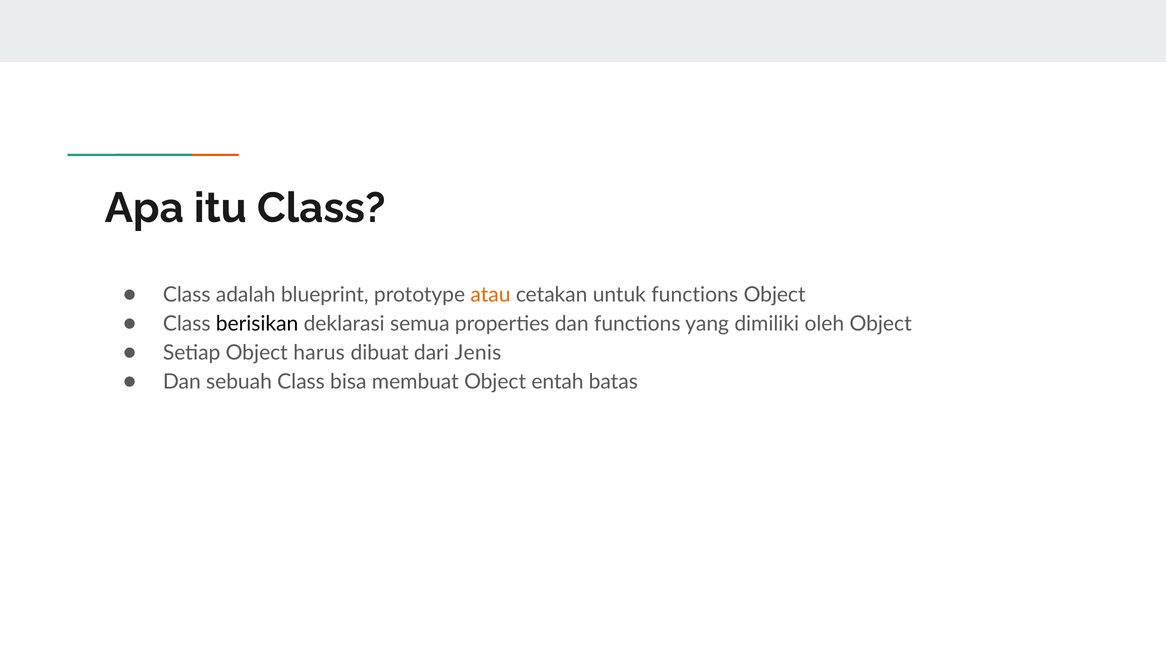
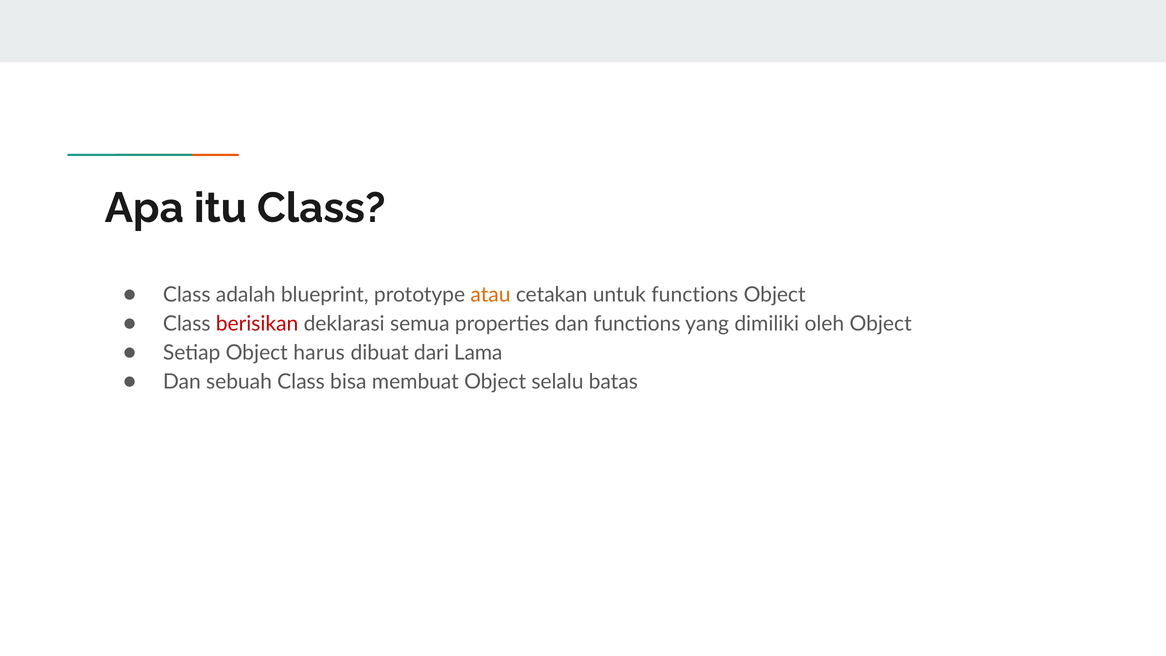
berisikan colour: black -> red
Jenis: Jenis -> Lama
entah: entah -> selalu
